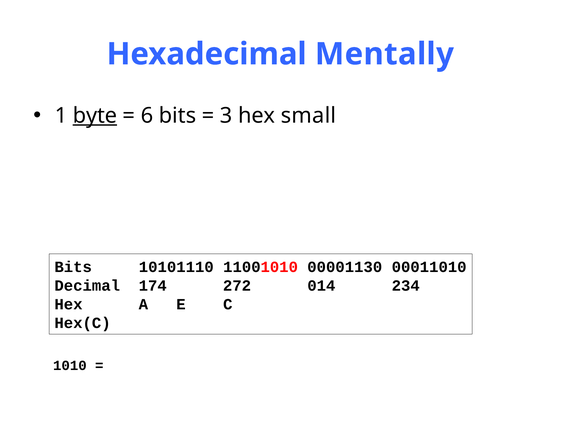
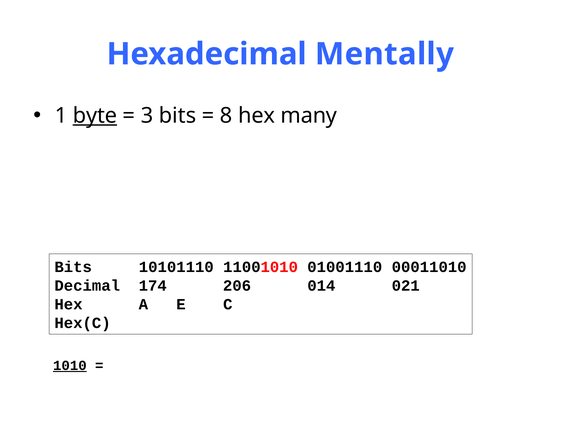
6: 6 -> 3
3: 3 -> 8
small: small -> many
00001130: 00001130 -> 01001110
272: 272 -> 206
234: 234 -> 021
1010 underline: none -> present
